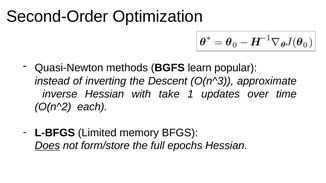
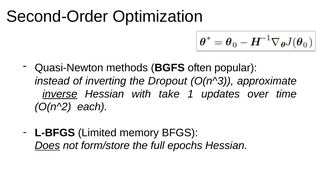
learn: learn -> often
Descent: Descent -> Dropout
inverse underline: none -> present
